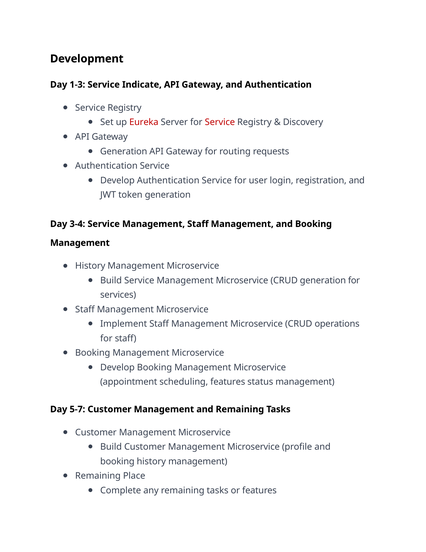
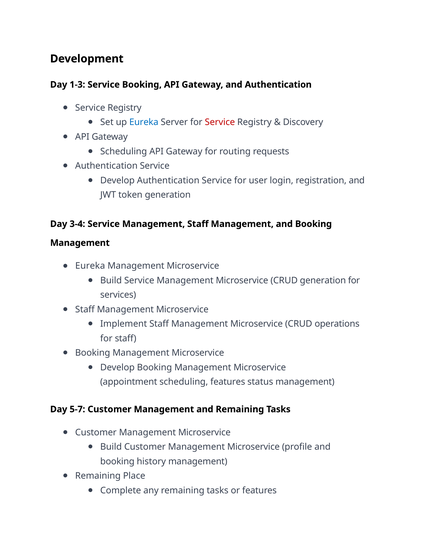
Service Indicate: Indicate -> Booking
Eureka at (144, 122) colour: red -> blue
Generation at (124, 151): Generation -> Scheduling
History at (90, 266): History -> Eureka
